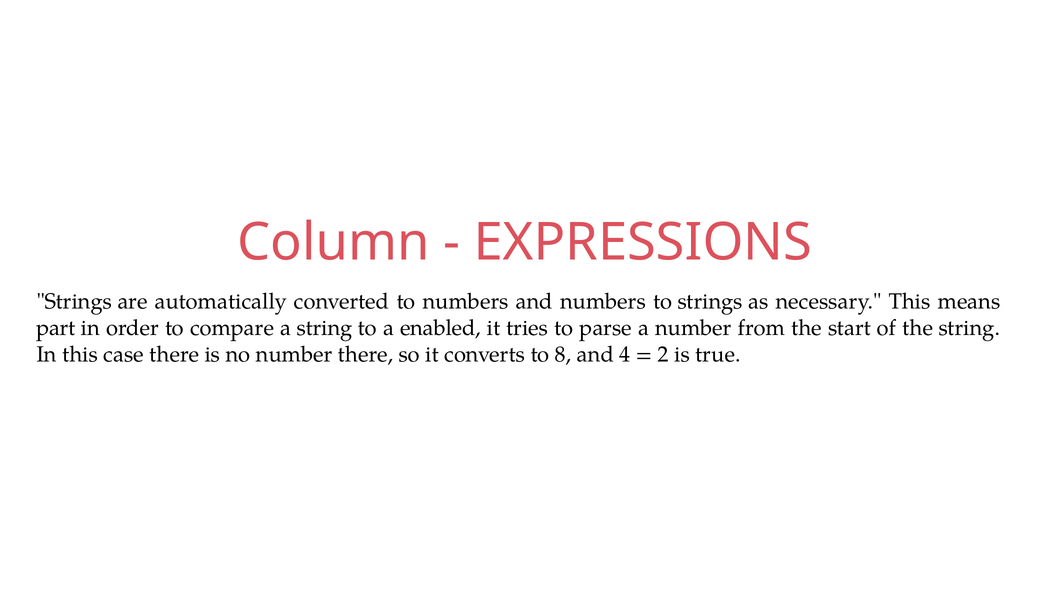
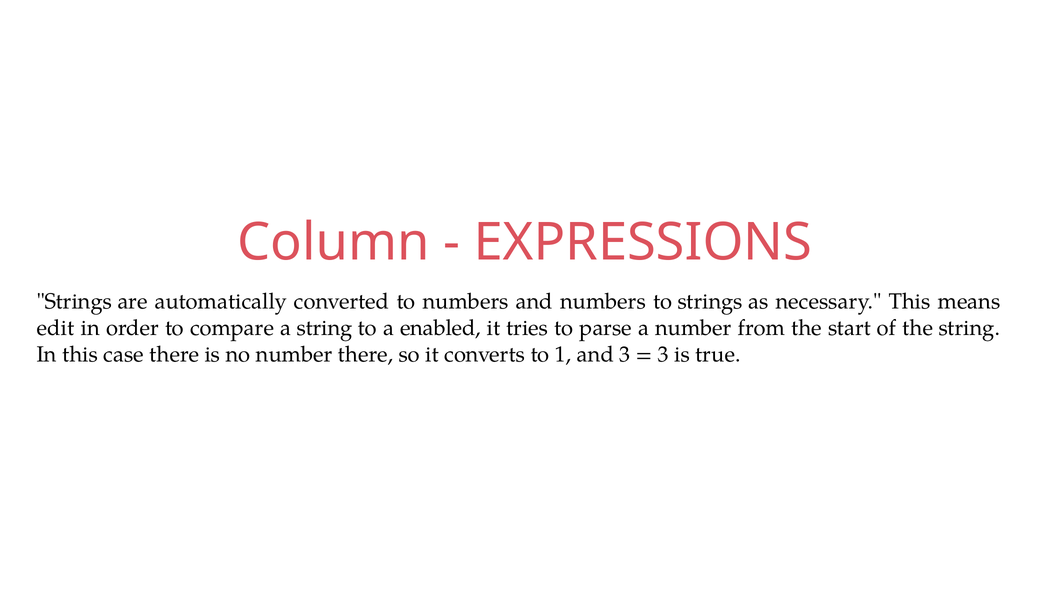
part: part -> edit
8: 8 -> 1
and 4: 4 -> 3
2 at (663, 354): 2 -> 3
